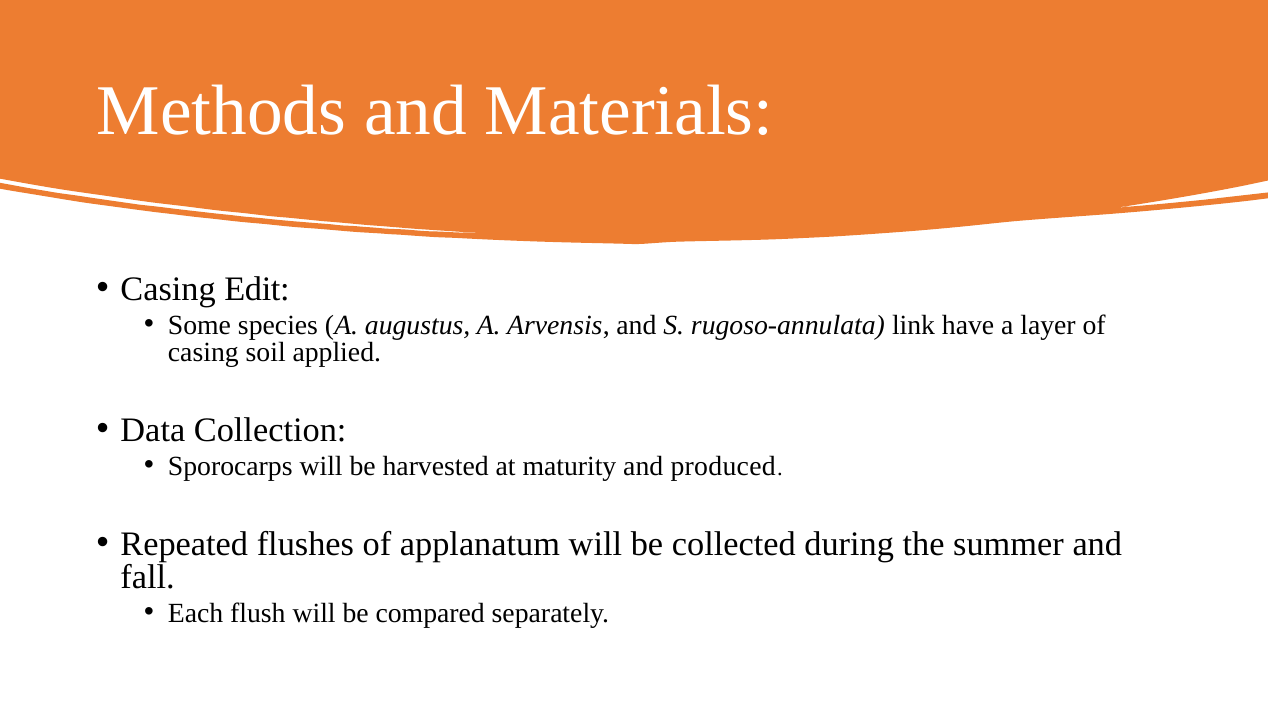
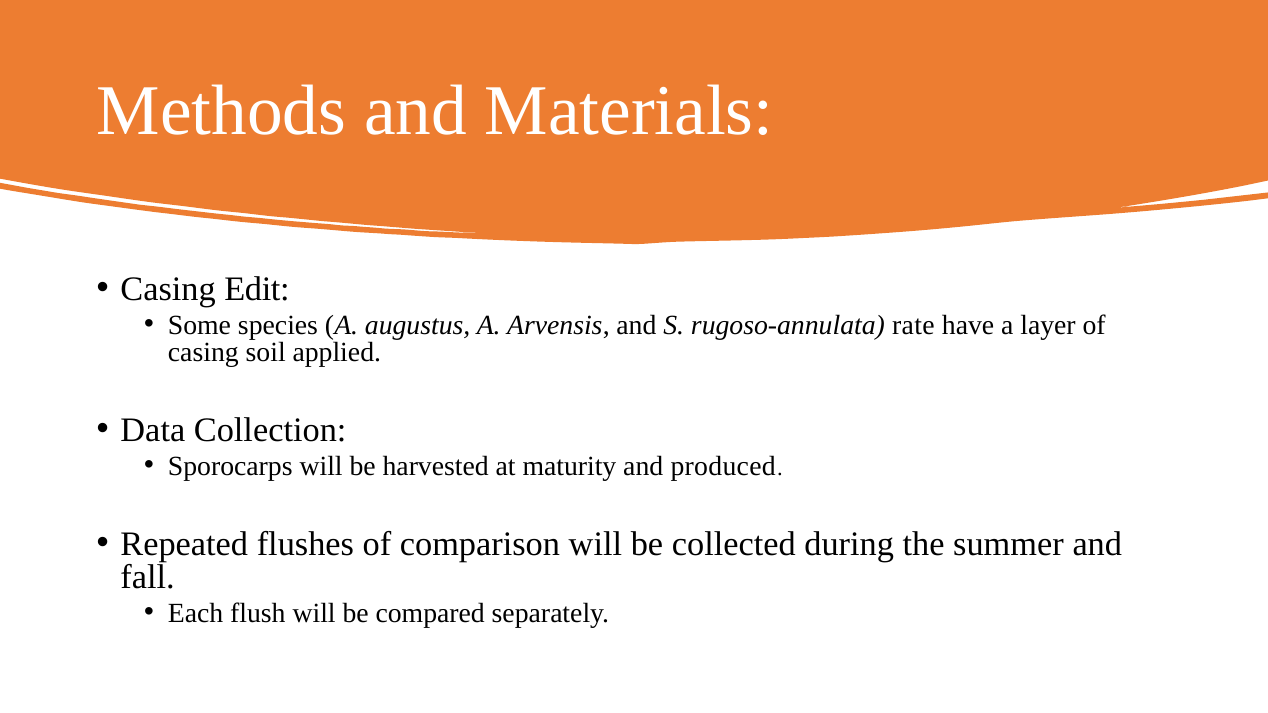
link: link -> rate
applanatum: applanatum -> comparison
